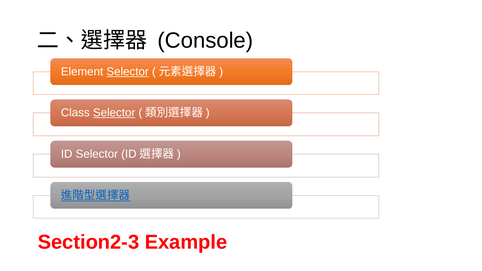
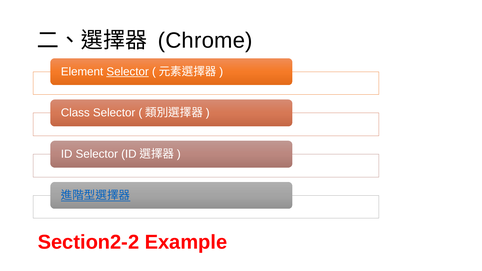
Console: Console -> Chrome
Selector at (114, 113) underline: present -> none
Section2-3: Section2-3 -> Section2-2
